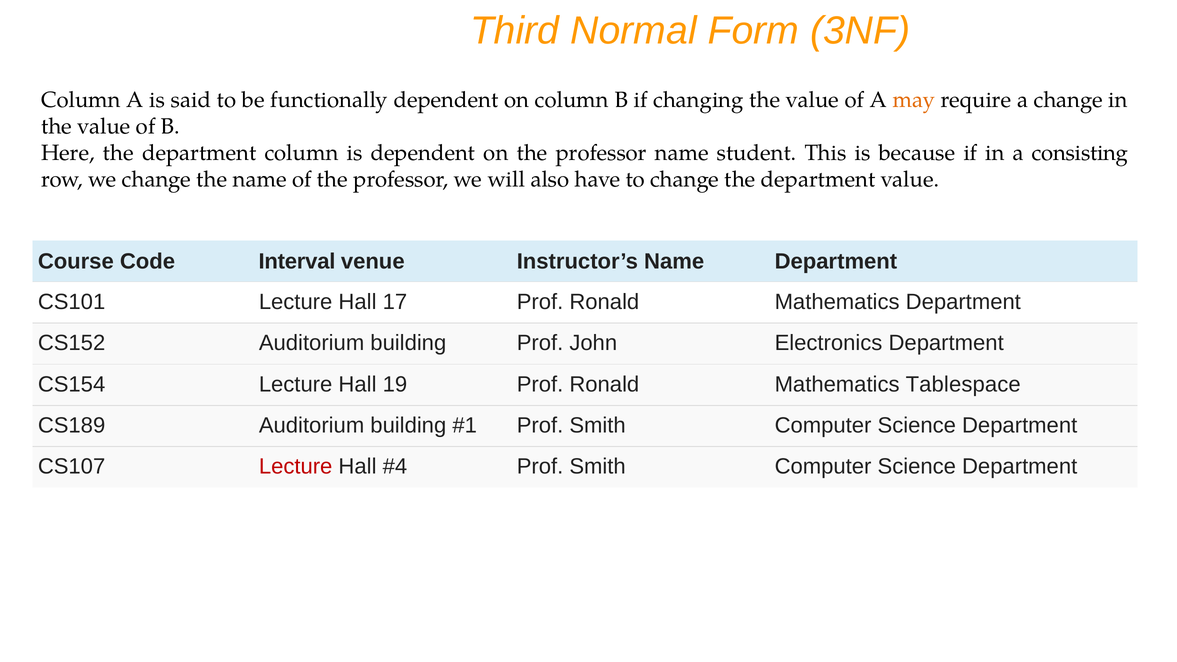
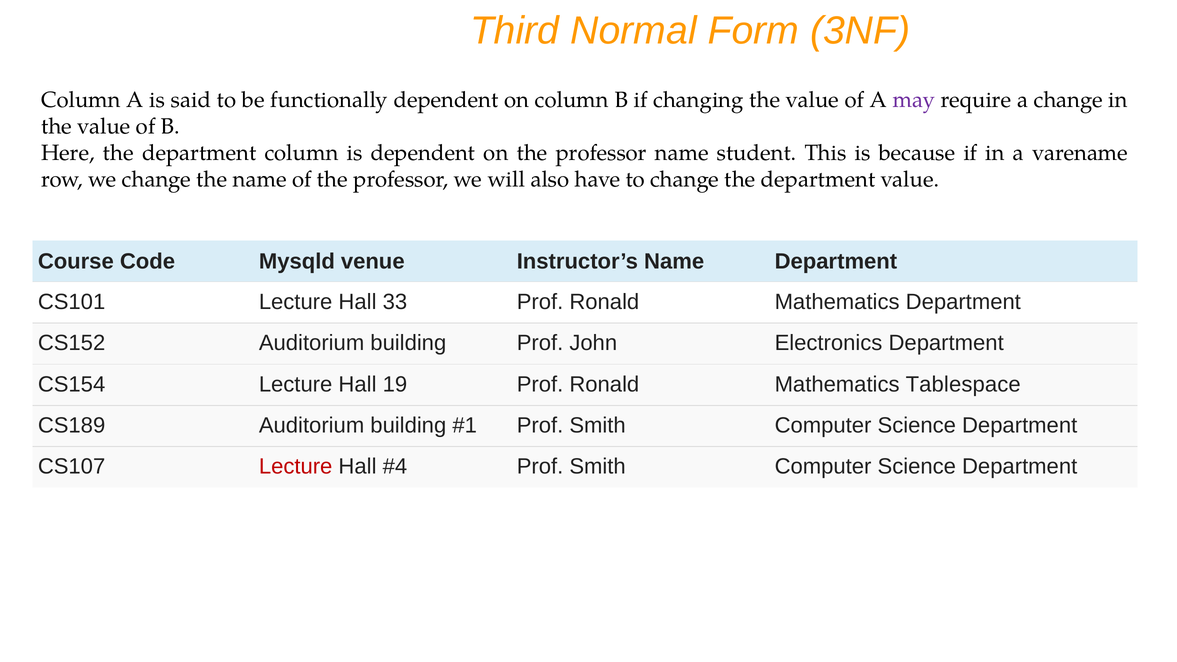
may colour: orange -> purple
consisting: consisting -> varename
Interval: Interval -> Mysqld
17: 17 -> 33
